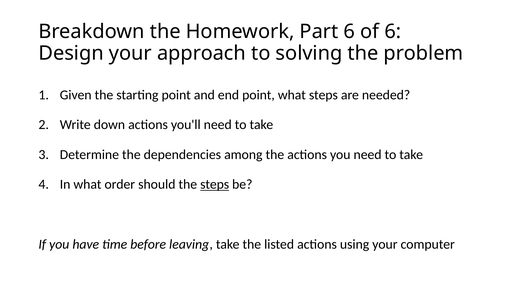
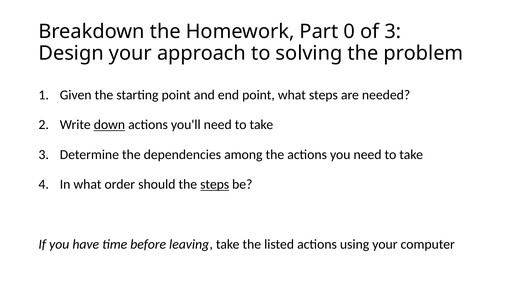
Part 6: 6 -> 0
of 6: 6 -> 3
down underline: none -> present
